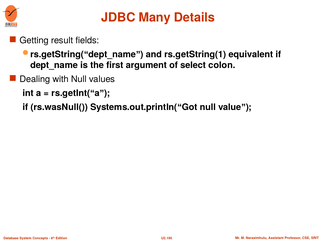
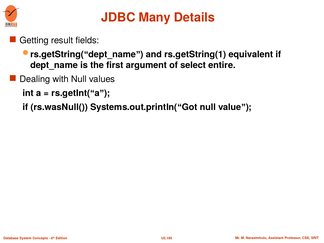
colon: colon -> entire
